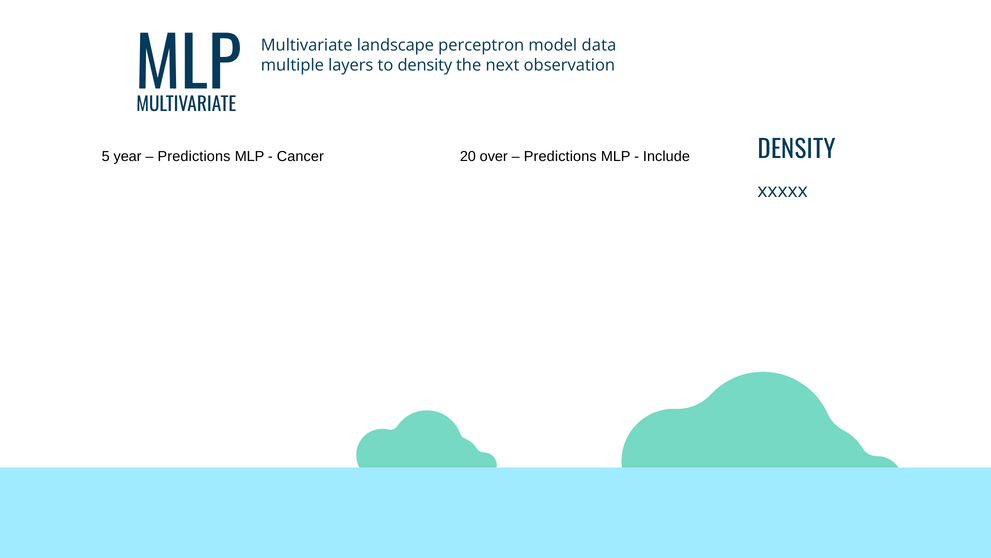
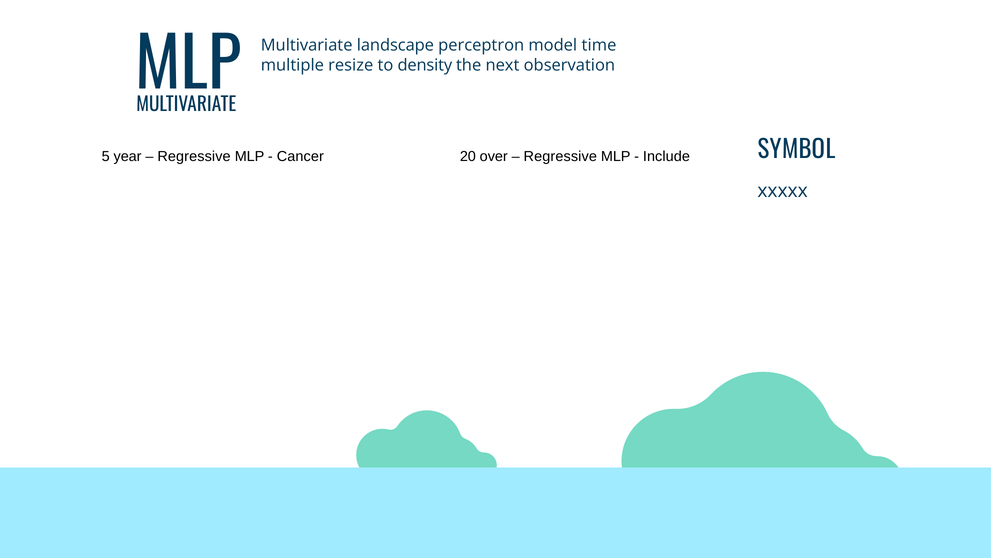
data: data -> time
layers: layers -> resize
DENSITY at (797, 150): DENSITY -> SYMBOL
Predictions at (194, 156): Predictions -> Regressive
Predictions at (560, 156): Predictions -> Regressive
